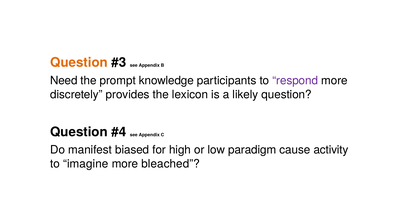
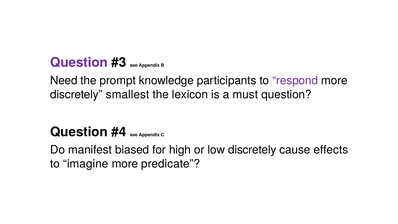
Question at (79, 63) colour: orange -> purple
provides: provides -> smallest
likely: likely -> must
low paradigm: paradigm -> discretely
activity: activity -> effects
bleached: bleached -> predicate
